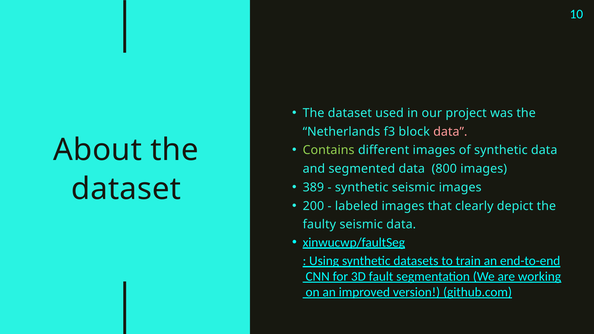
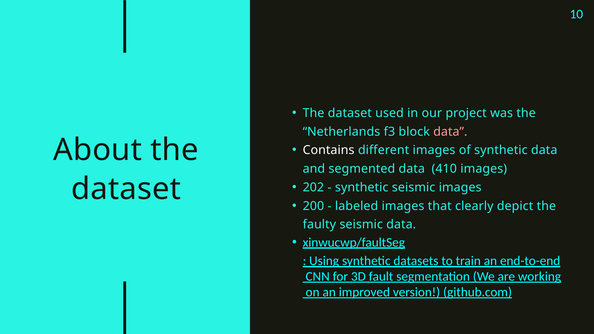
Contains colour: light green -> white
800: 800 -> 410
389: 389 -> 202
